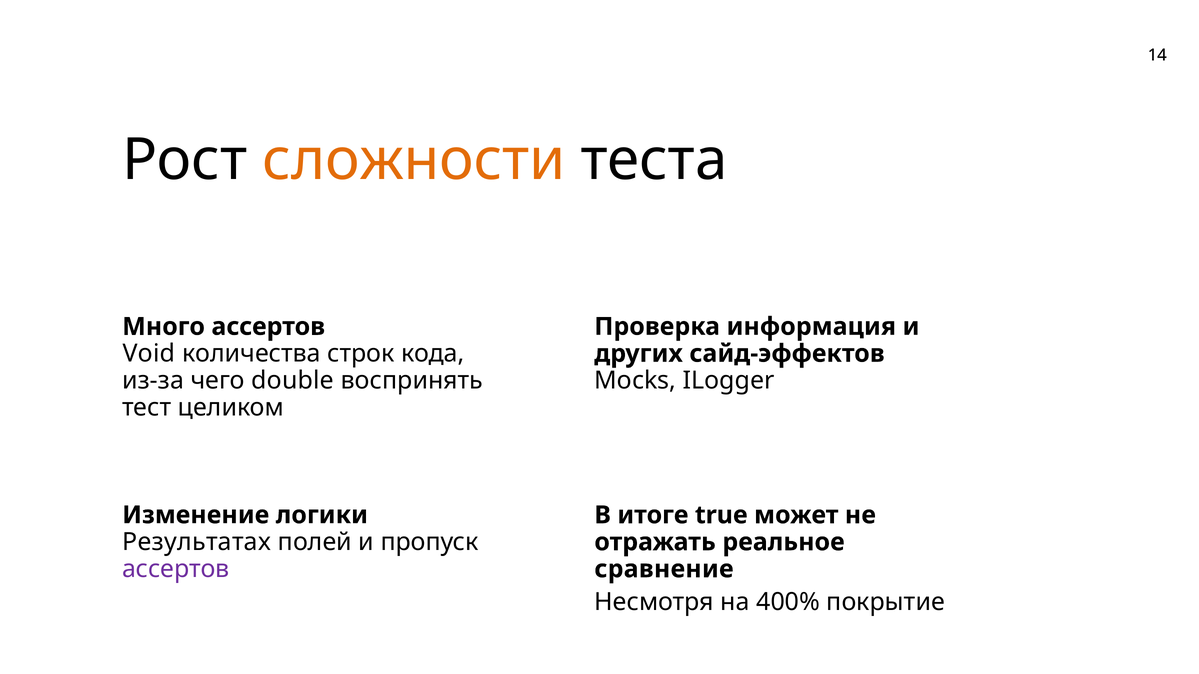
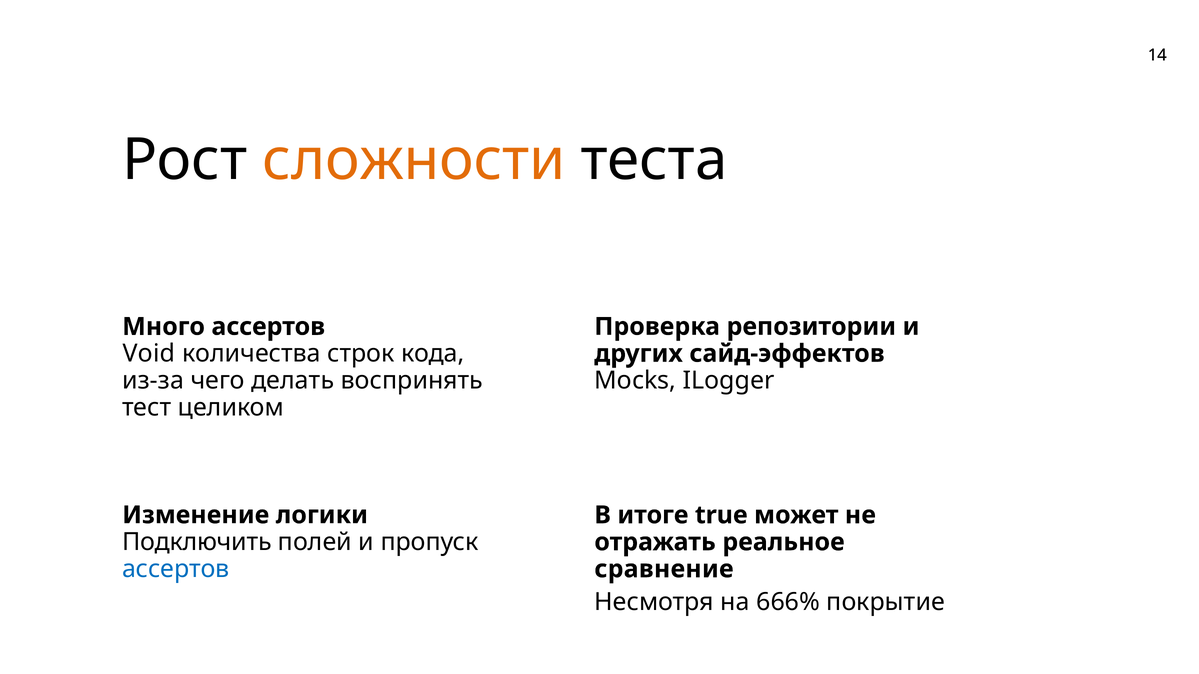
информация: информация -> репозитории
double: double -> делать
Результатах: Результатах -> Подключить
ассертов at (176, 569) colour: purple -> blue
400%: 400% -> 666%
